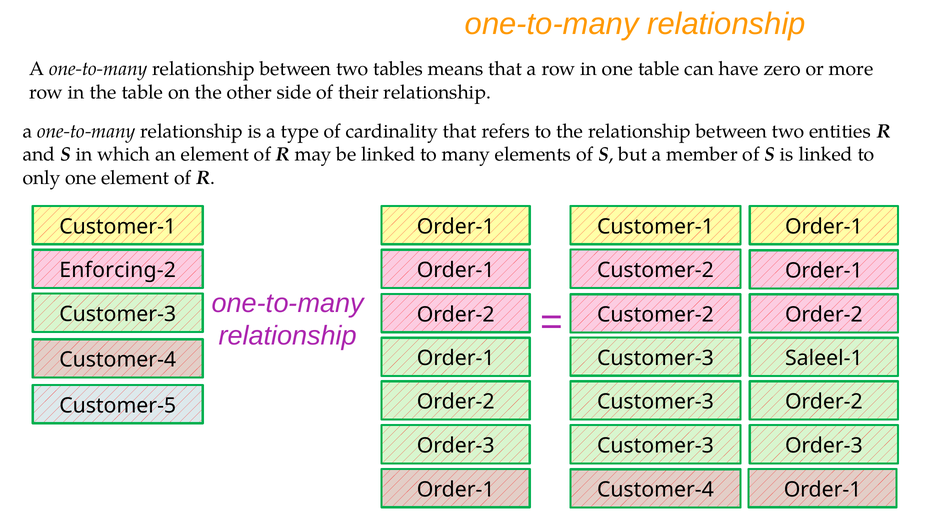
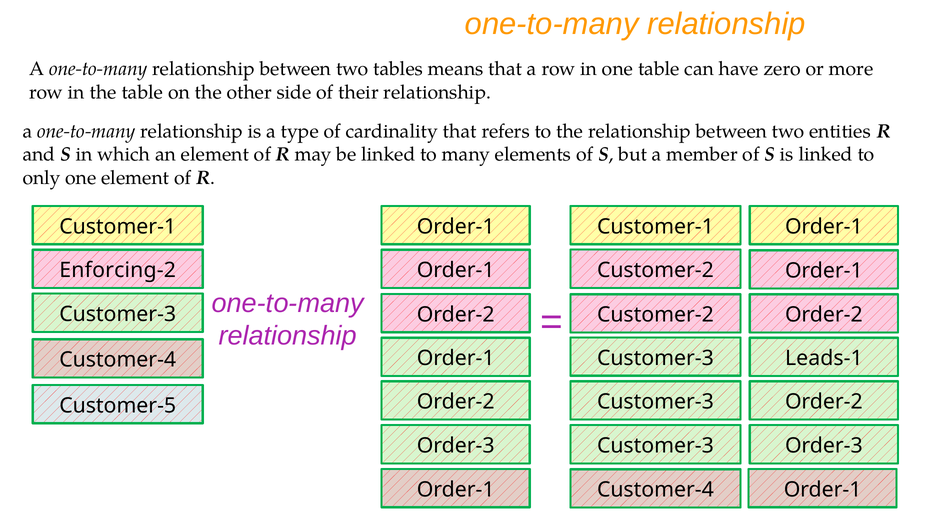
Saleel-1: Saleel-1 -> Leads-1
